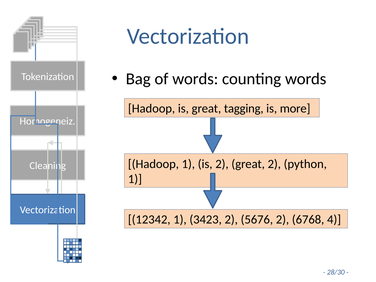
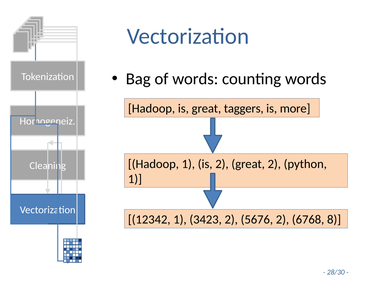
tagging: tagging -> taggers
4: 4 -> 8
